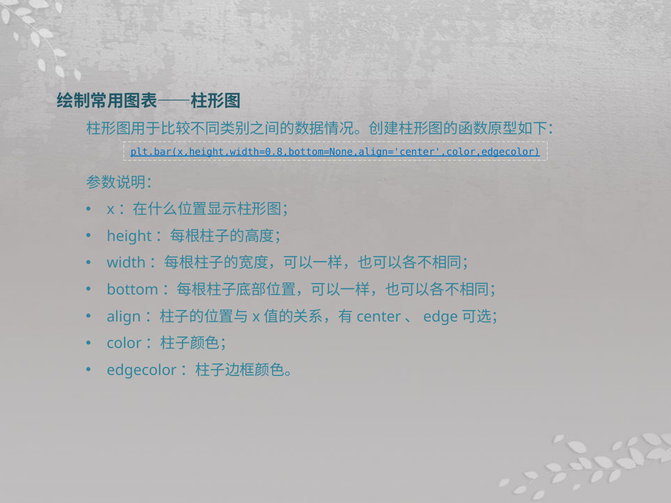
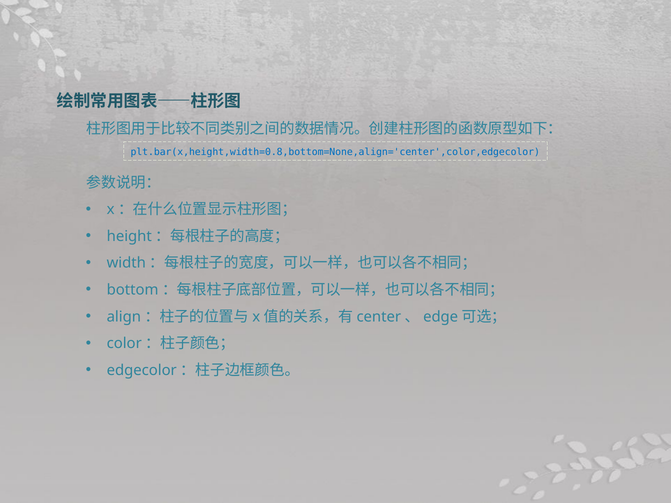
plt.bar(x,height,width=0.8,bottom=None,align='center',color,edgecolor underline: present -> none
